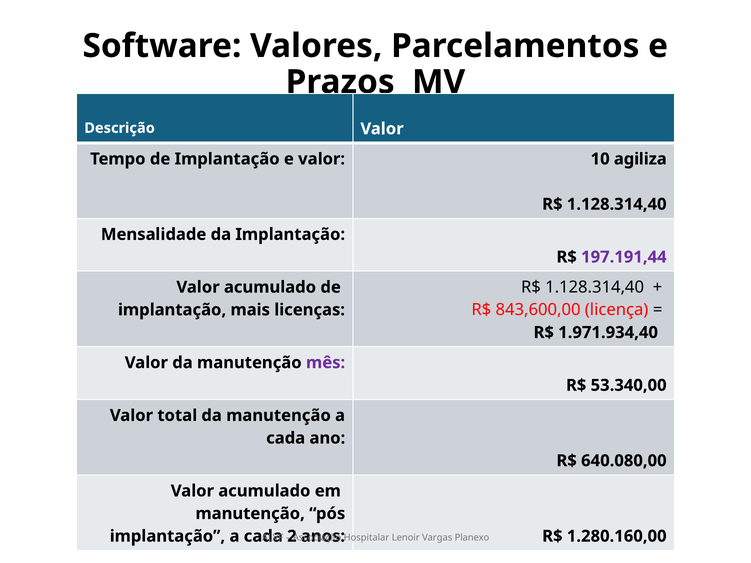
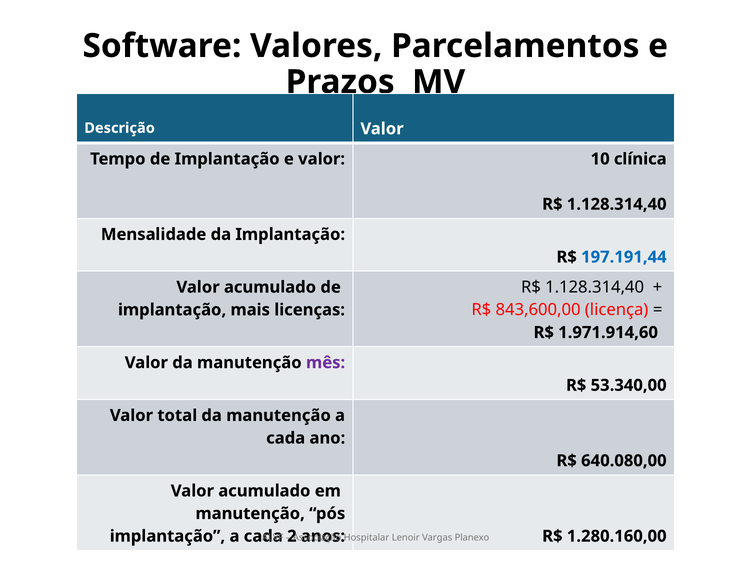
agiliza: agiliza -> clínica
197.191,44 colour: purple -> blue
1.971.934,40: 1.971.934,40 -> 1.971.914,60
